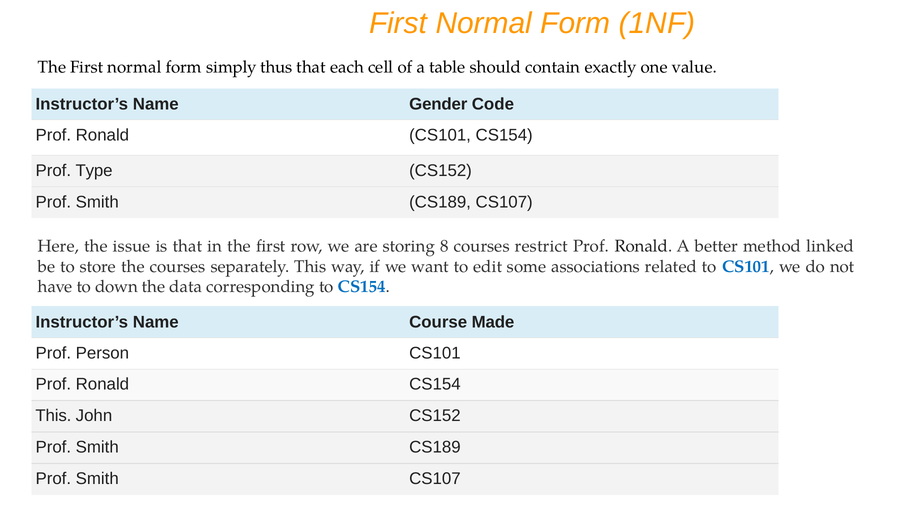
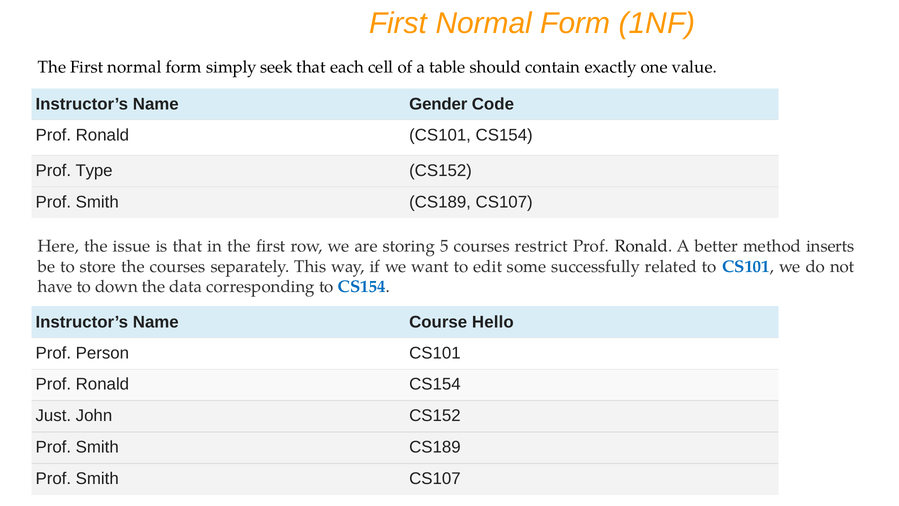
thus: thus -> seek
8: 8 -> 5
linked: linked -> inserts
associations: associations -> successfully
Made: Made -> Hello
This at (53, 416): This -> Just
